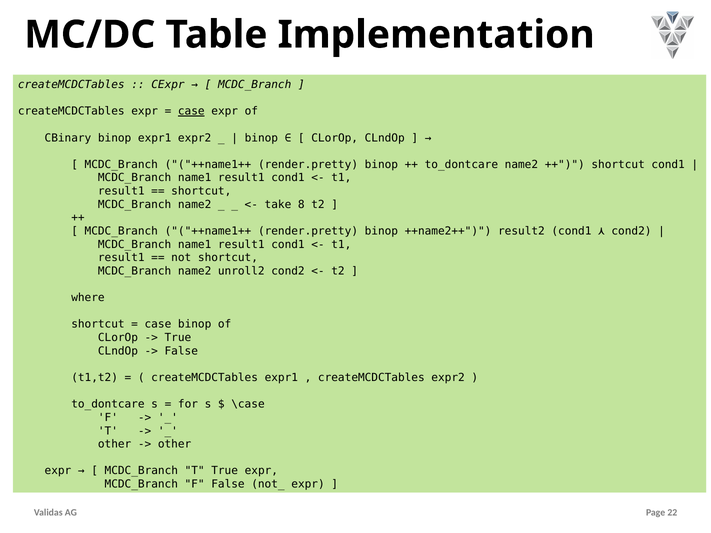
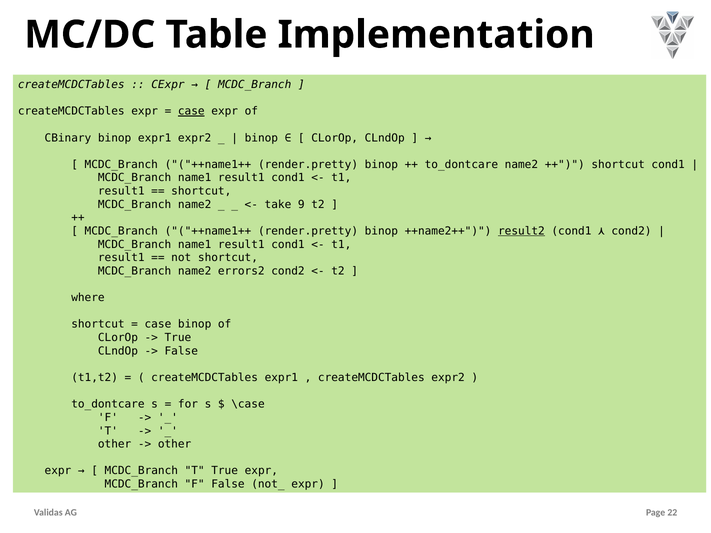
8: 8 -> 9
result2 underline: none -> present
unroll2: unroll2 -> errors2
